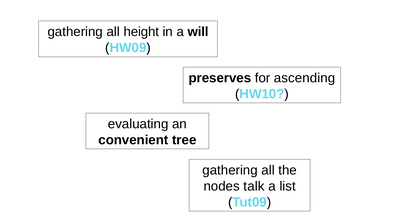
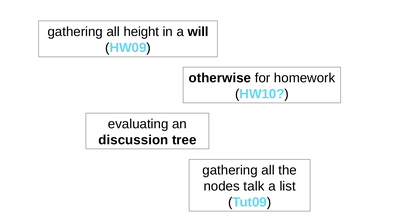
preserves: preserves -> otherwise
ascending: ascending -> homework
convenient: convenient -> discussion
